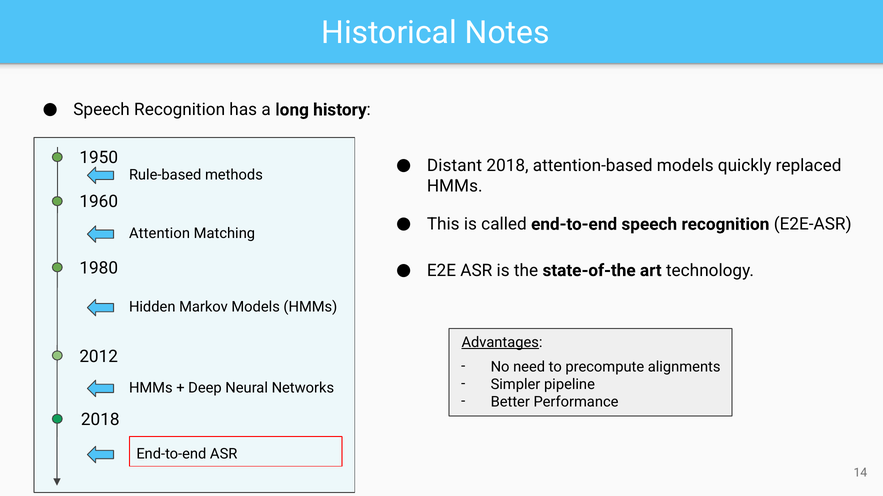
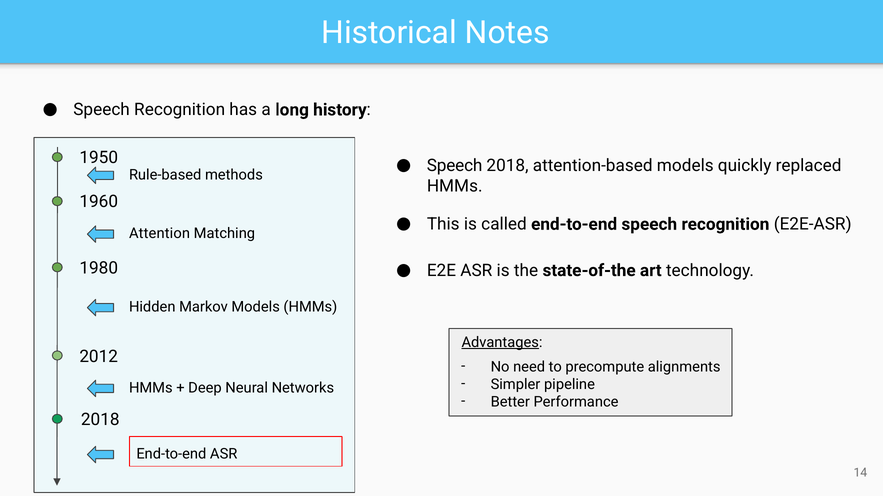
Distant at (454, 166): Distant -> Speech
